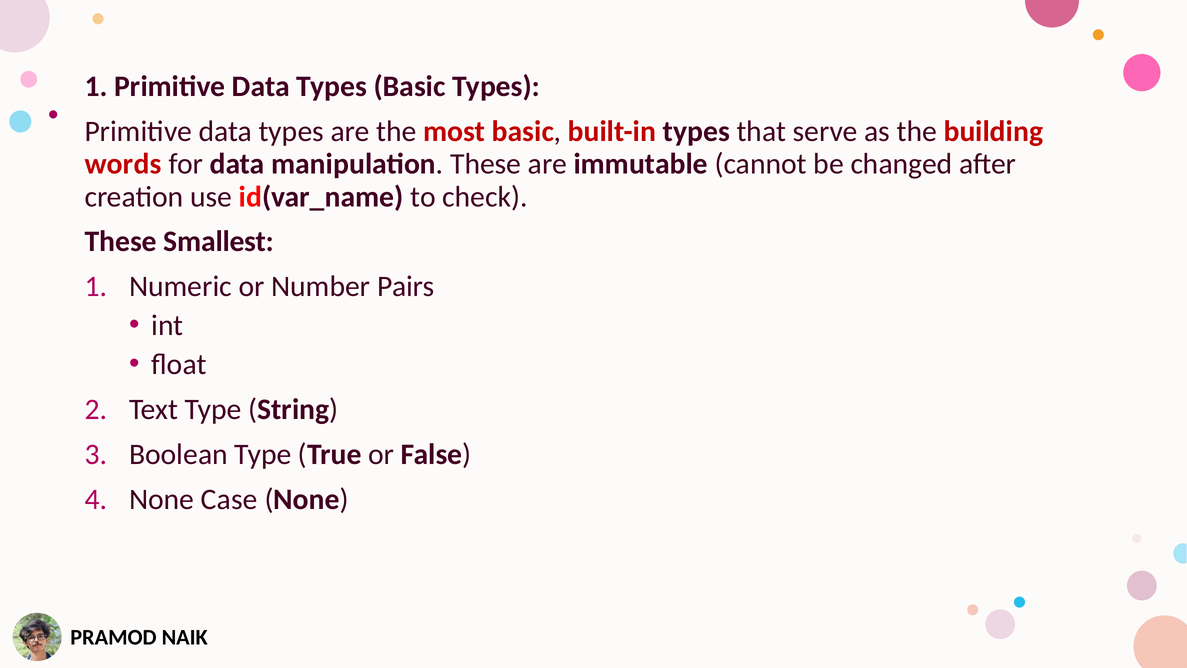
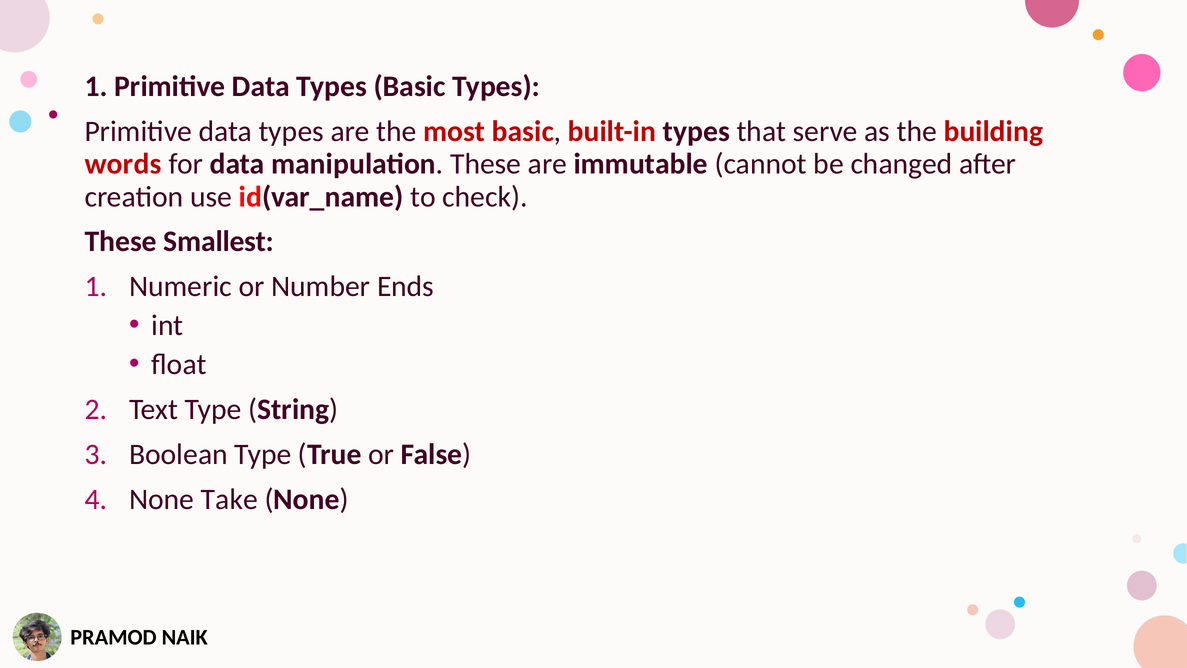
Pairs: Pairs -> Ends
Case: Case -> Take
